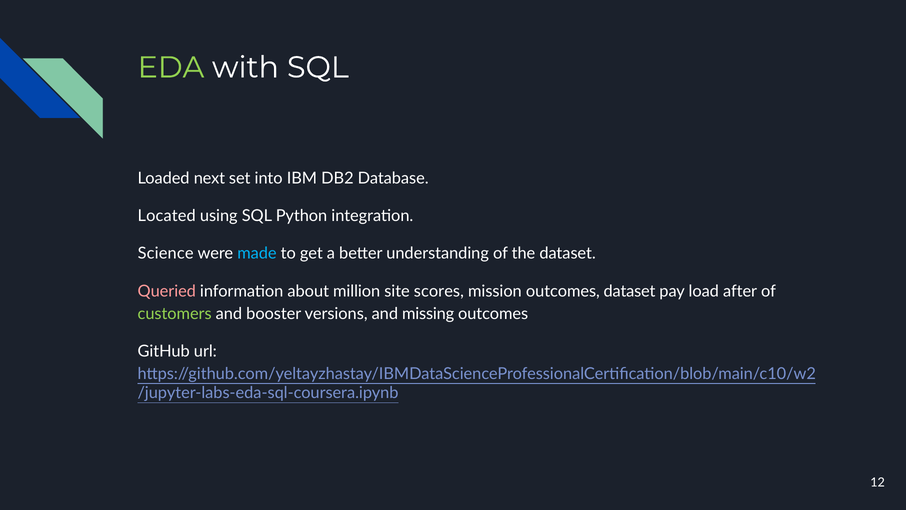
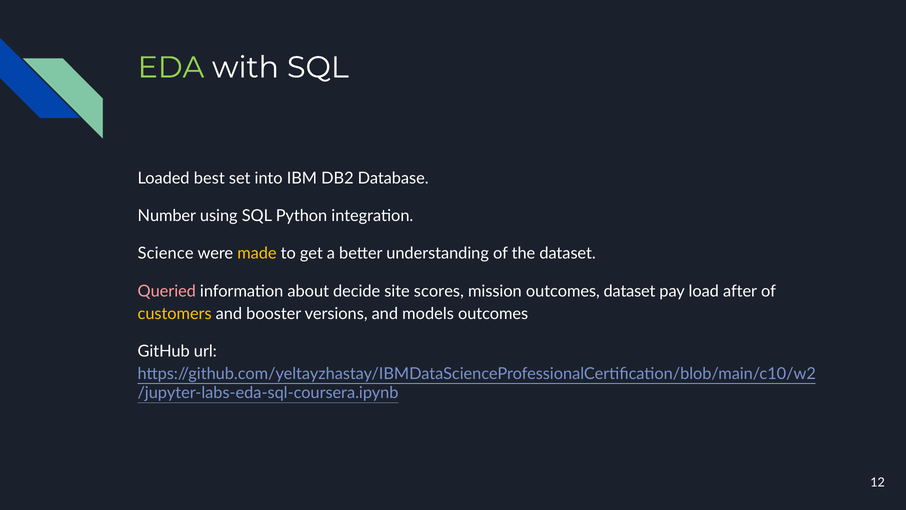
next: next -> best
Located: Located -> Number
made colour: light blue -> yellow
million: million -> decide
customers colour: light green -> yellow
missing: missing -> models
